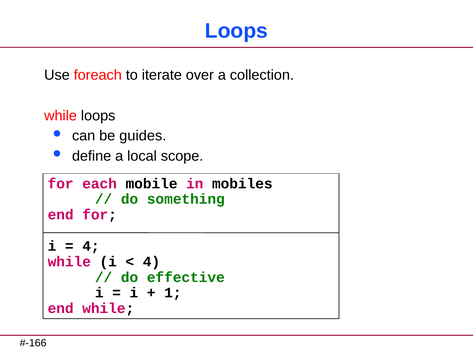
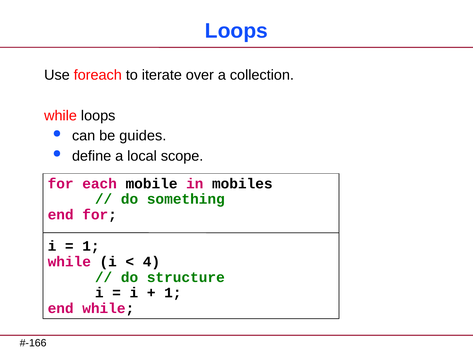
4 at (91, 246): 4 -> 1
effective: effective -> structure
